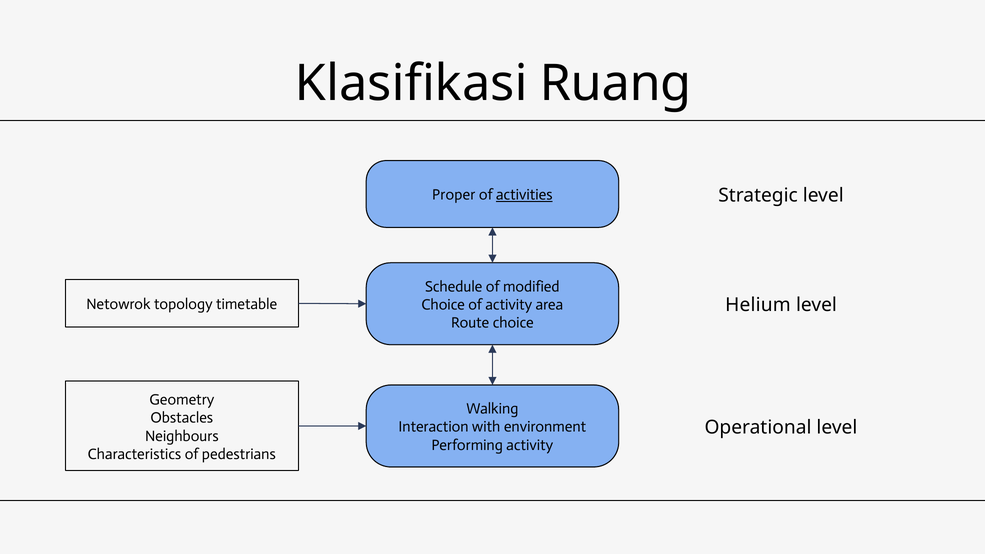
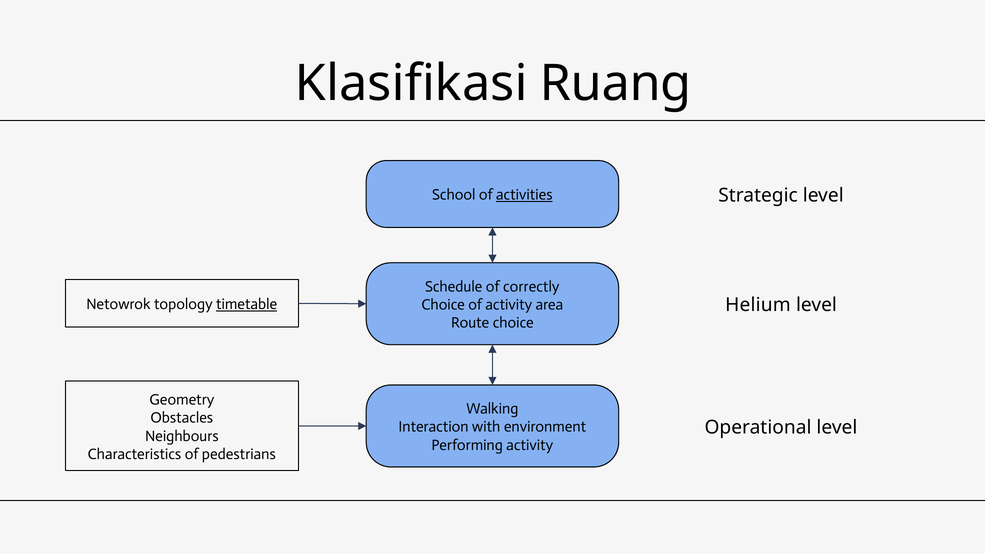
Proper: Proper -> School
modified: modified -> correctly
timetable underline: none -> present
